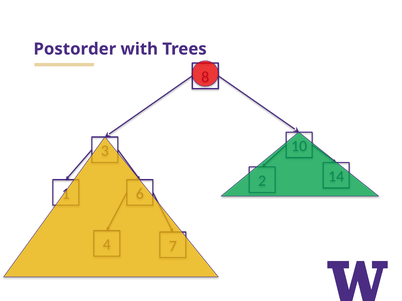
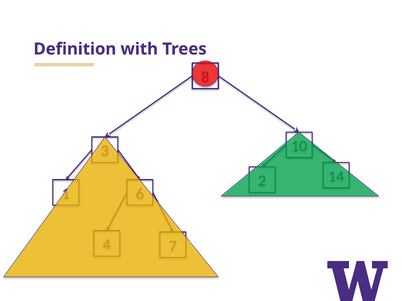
Postorder: Postorder -> Definition
